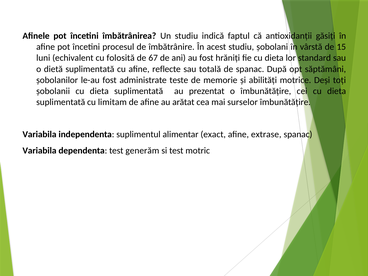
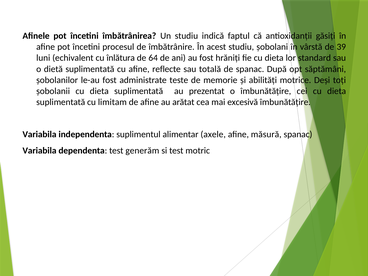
15: 15 -> 39
folosită: folosită -> înlătura
67: 67 -> 64
surselor: surselor -> excesivă
exact: exact -> axele
extrase: extrase -> măsură
